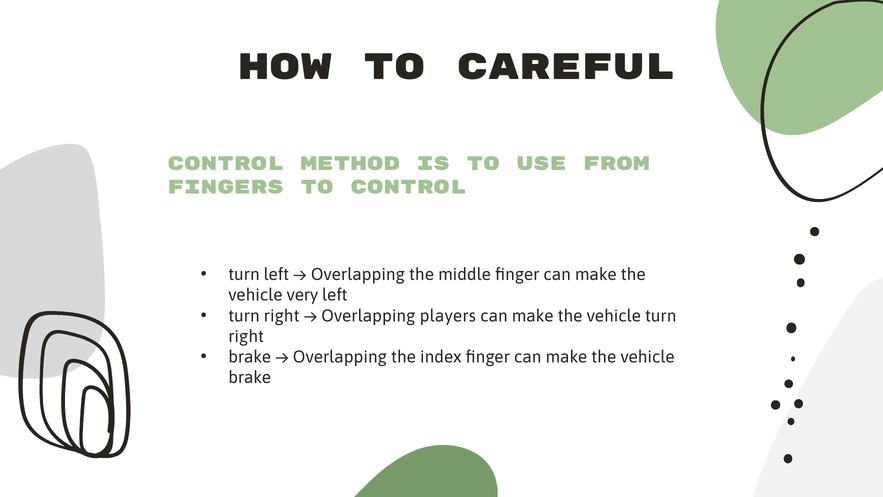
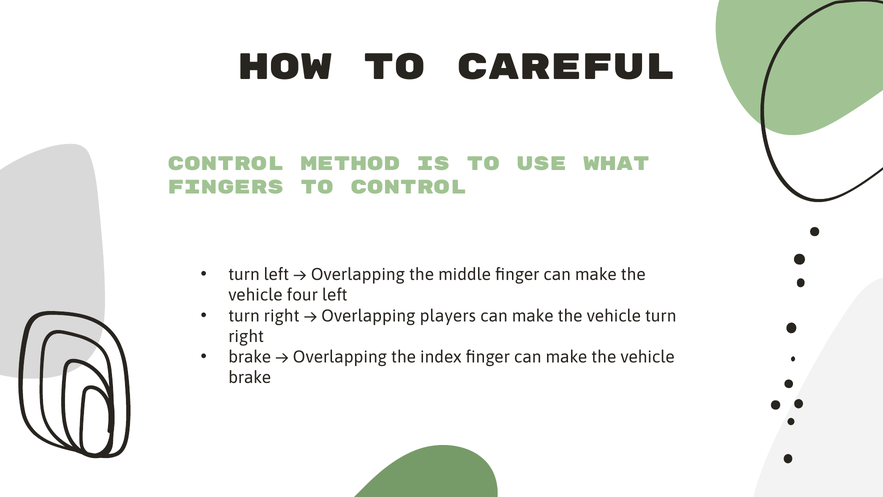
from: from -> what
very: very -> four
